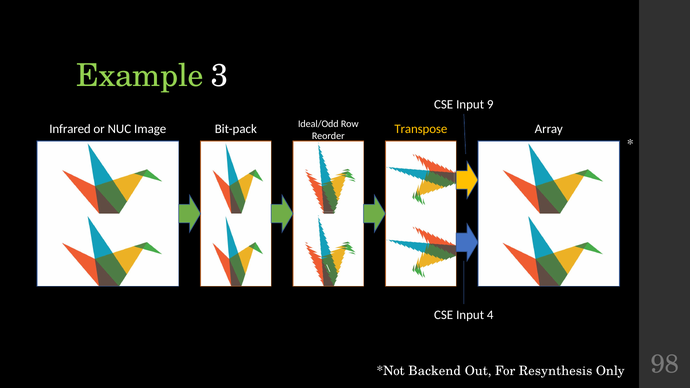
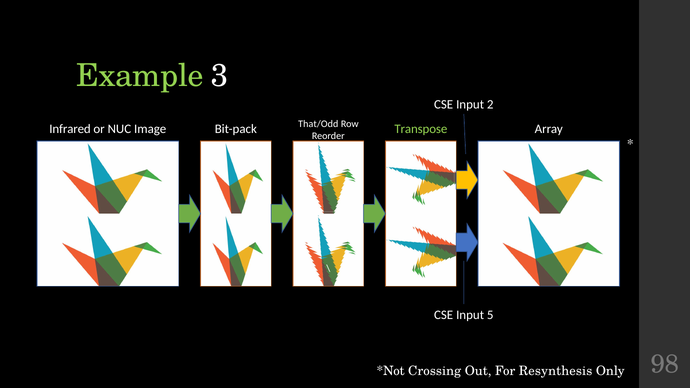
9: 9 -> 2
Ideal/Odd: Ideal/Odd -> That/Odd
Transpose colour: yellow -> light green
4: 4 -> 5
Backend: Backend -> Crossing
